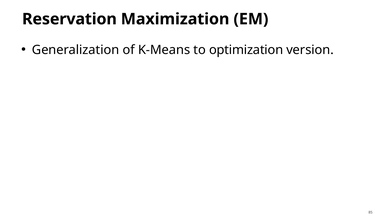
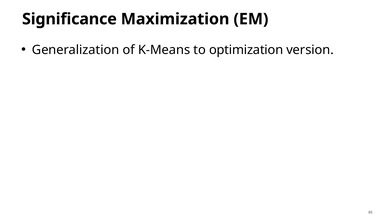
Reservation: Reservation -> Significance
